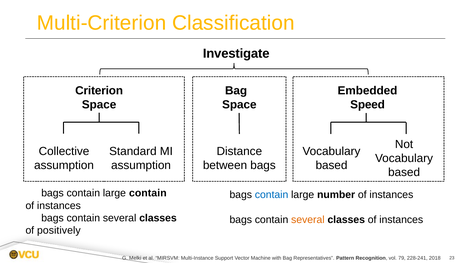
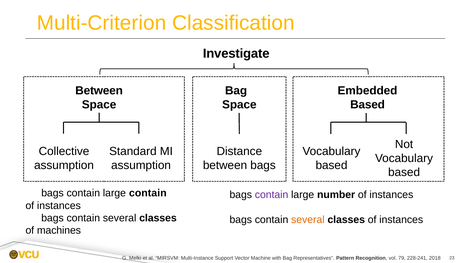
Criterion at (99, 91): Criterion -> Between
Speed at (368, 105): Speed -> Based
contain at (272, 195) colour: blue -> purple
positively: positively -> machines
